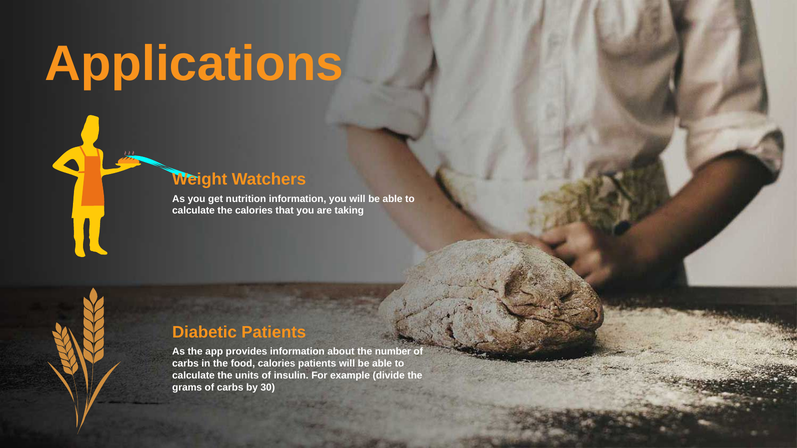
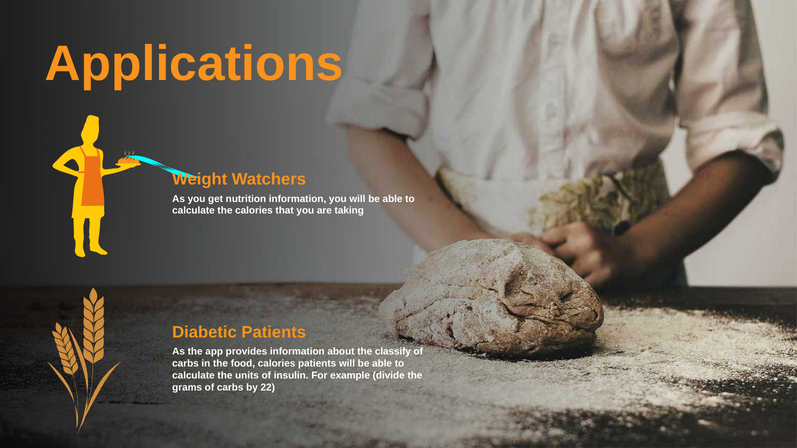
number: number -> classify
30: 30 -> 22
